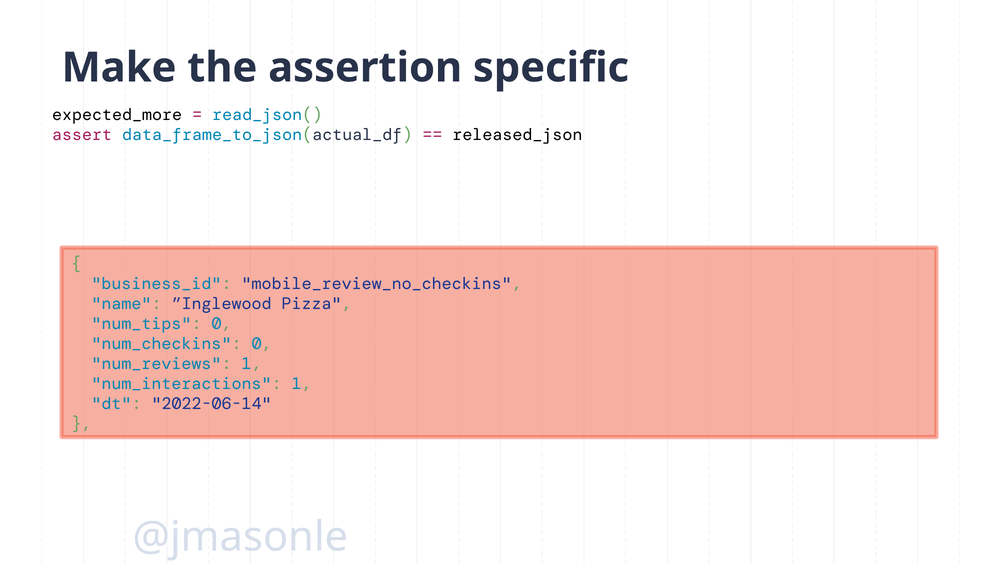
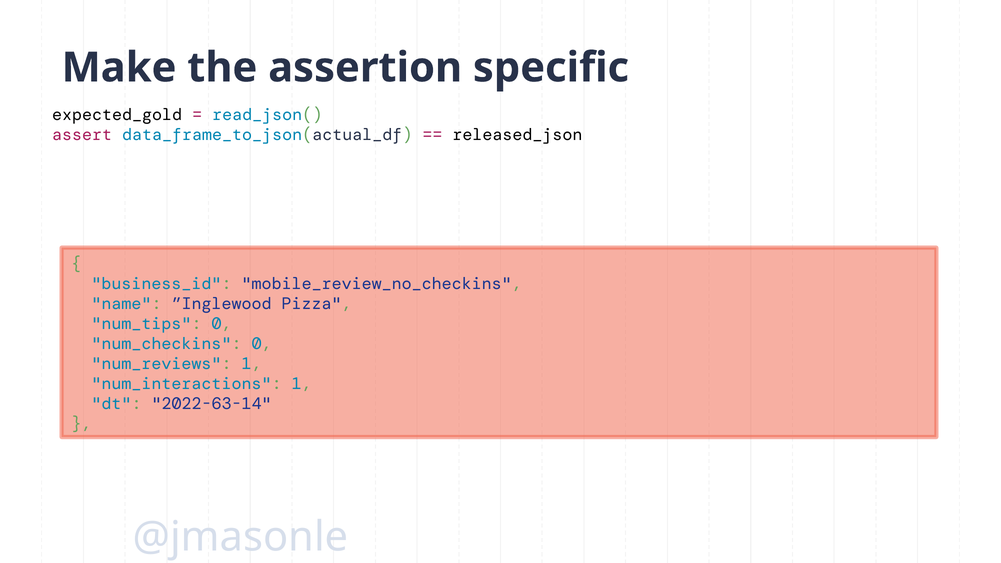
expected_more: expected_more -> expected_gold
2022-06-14: 2022-06-14 -> 2022-63-14
